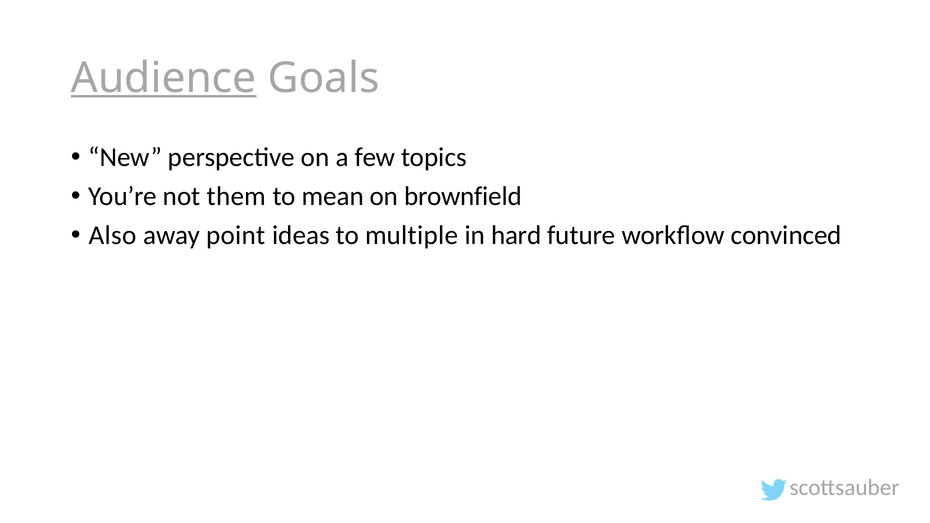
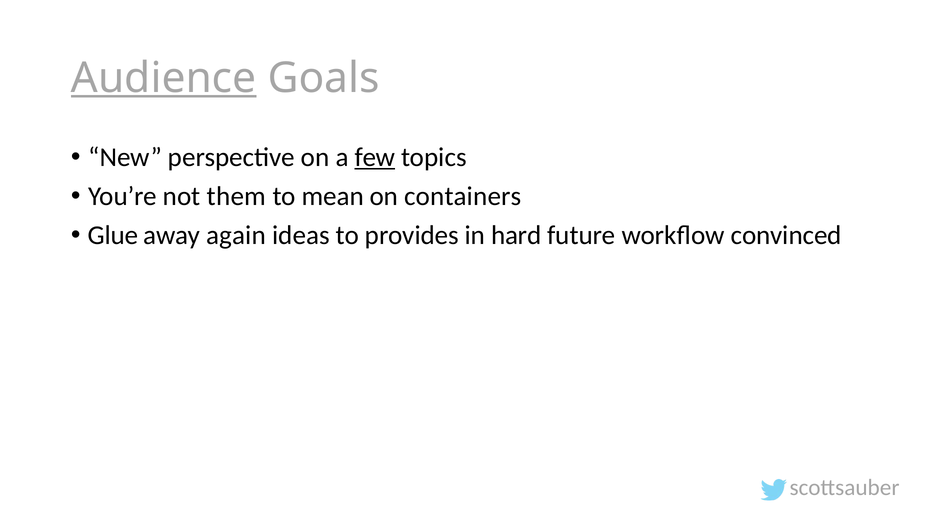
few underline: none -> present
brownfield: brownfield -> containers
Also: Also -> Glue
point: point -> again
multiple: multiple -> provides
